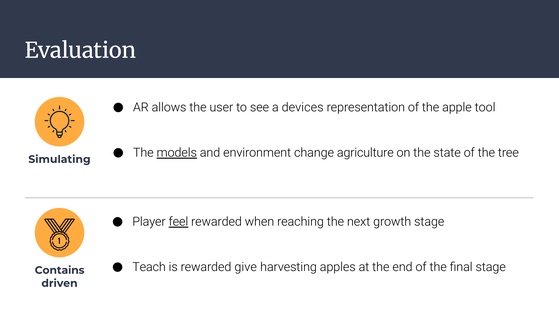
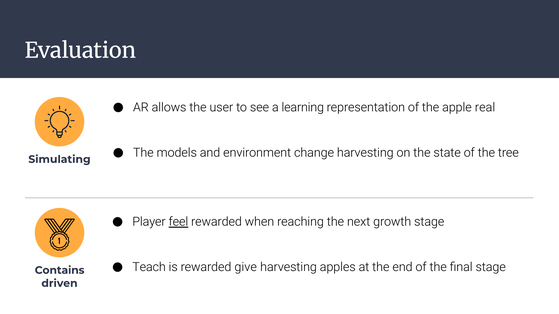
devices: devices -> learning
tool: tool -> real
models underline: present -> none
change agriculture: agriculture -> harvesting
